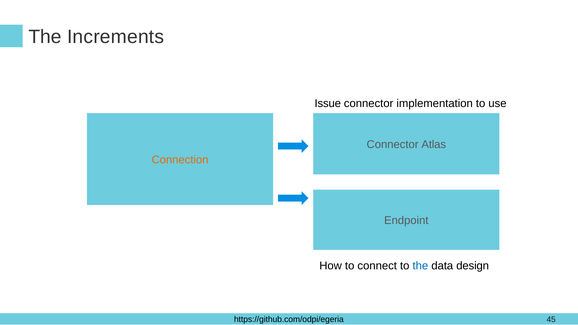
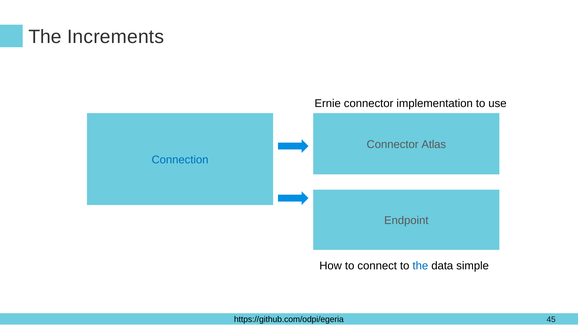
Issue: Issue -> Ernie
Connection colour: orange -> blue
design: design -> simple
